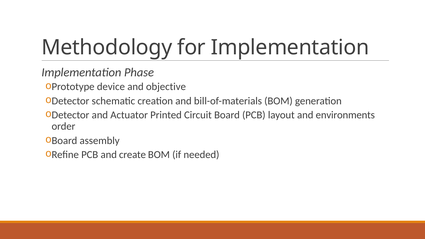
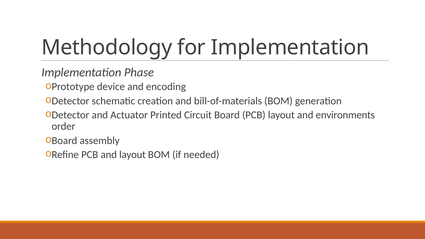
objective: objective -> encoding
and create: create -> layout
